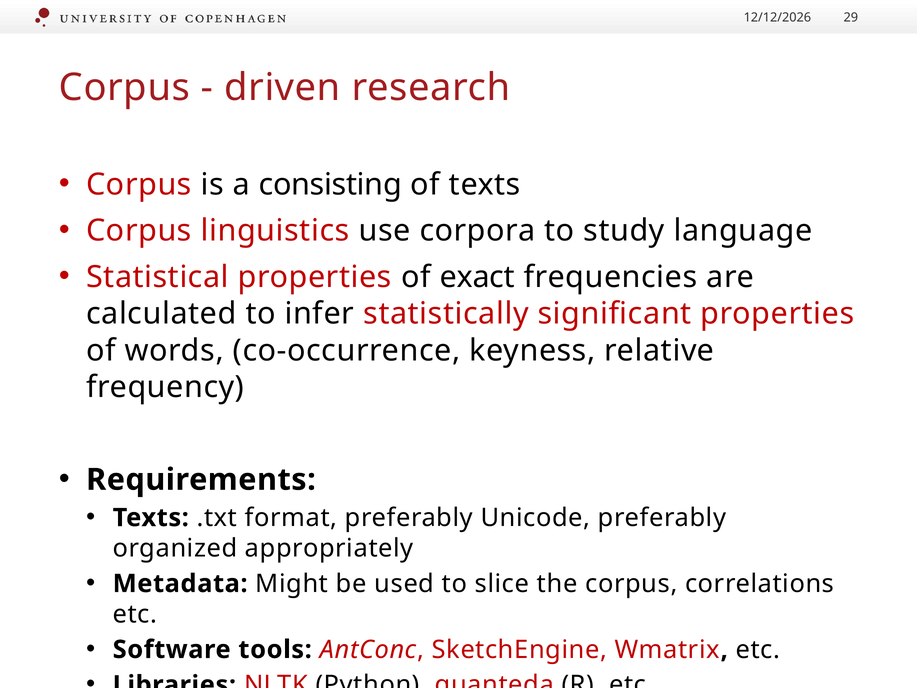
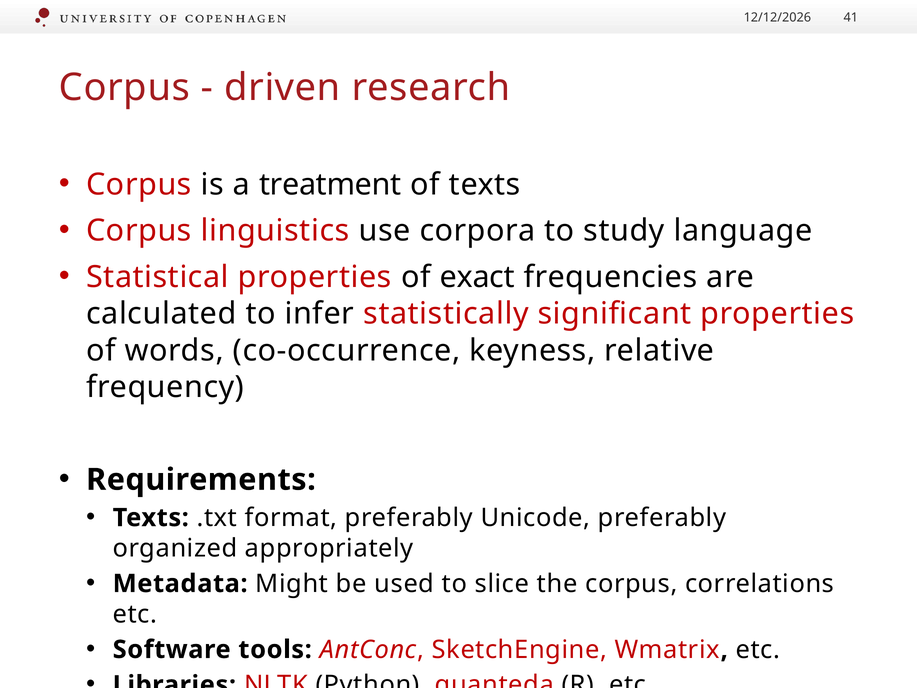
29: 29 -> 41
consisting: consisting -> treatment
